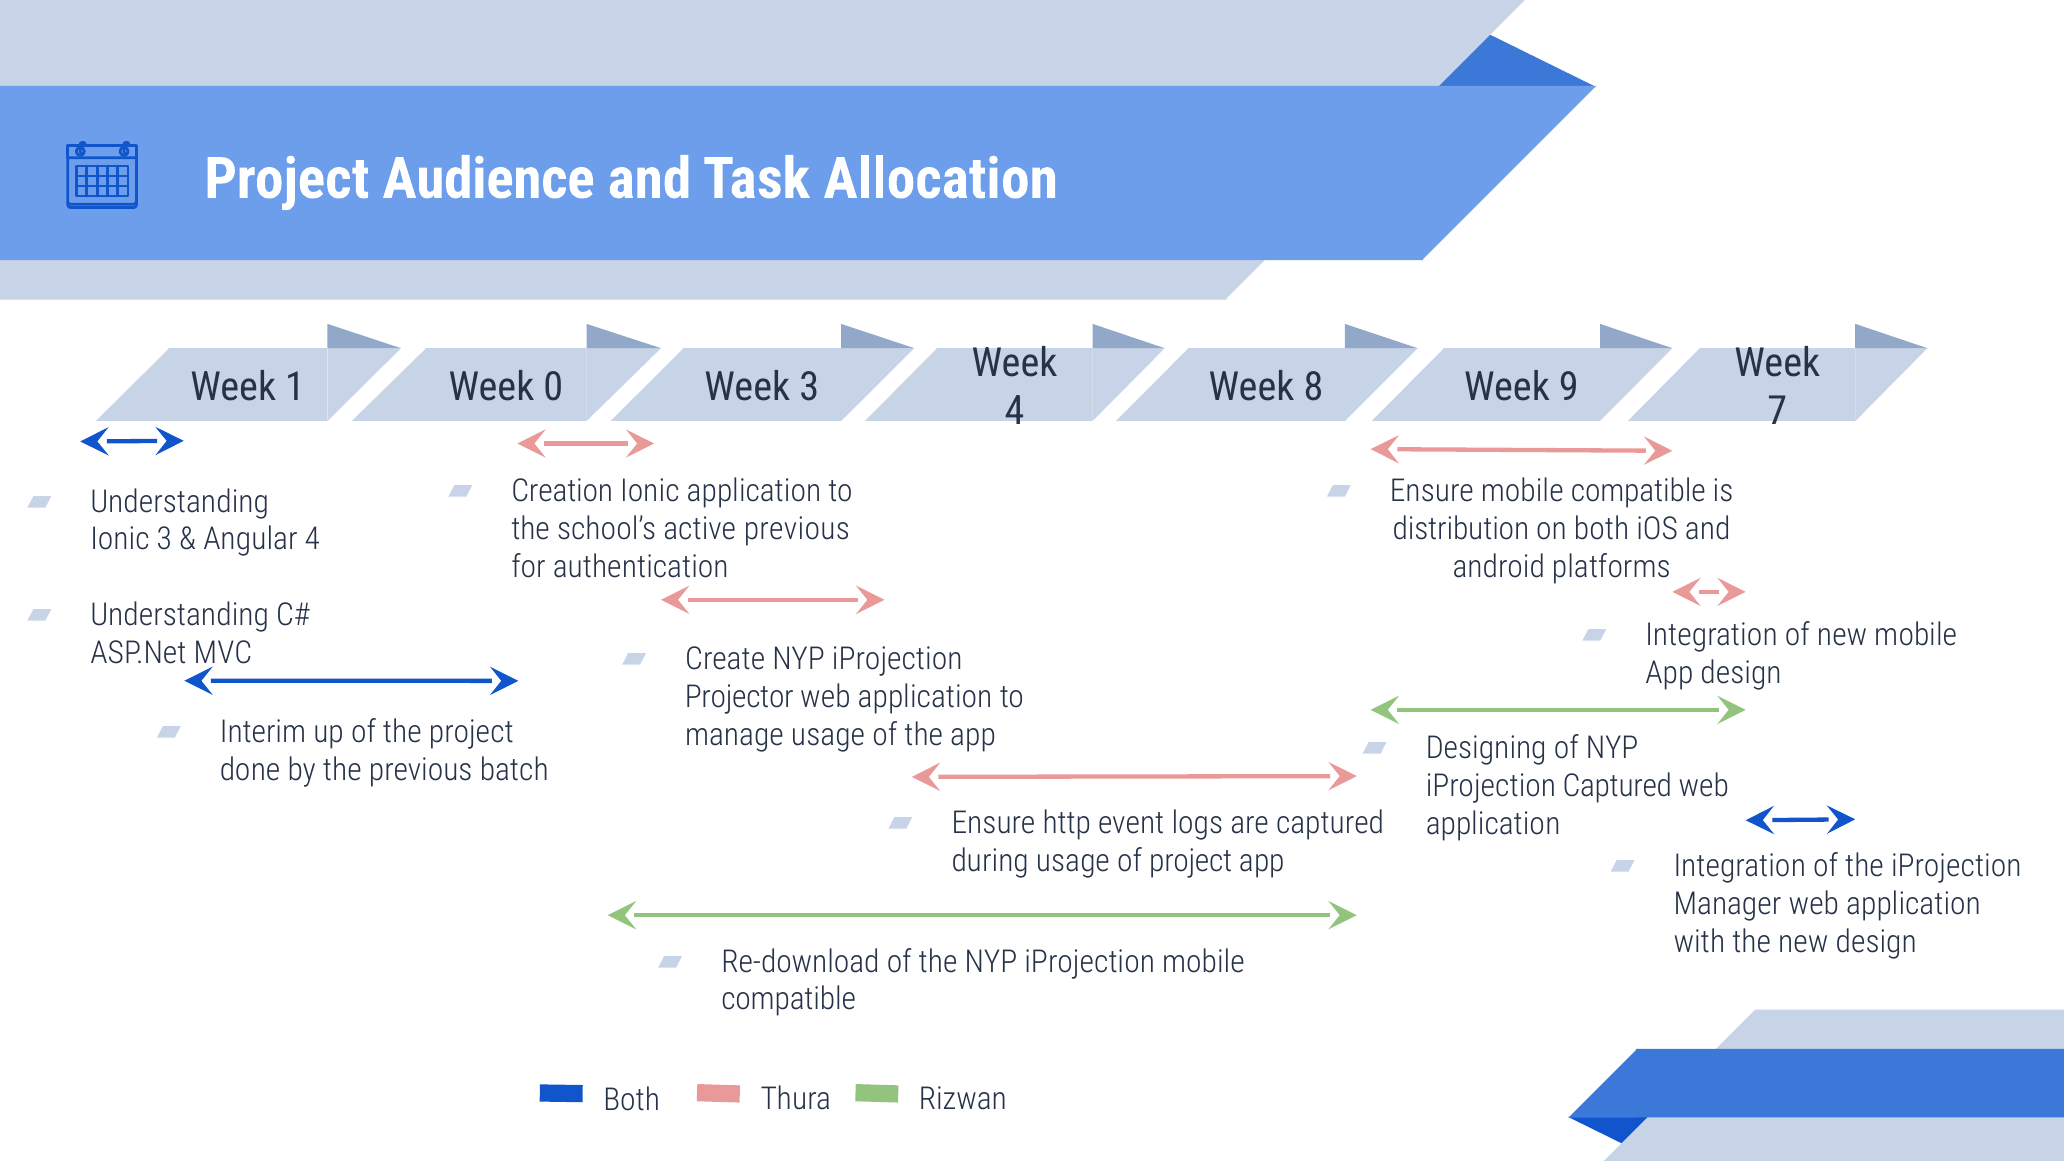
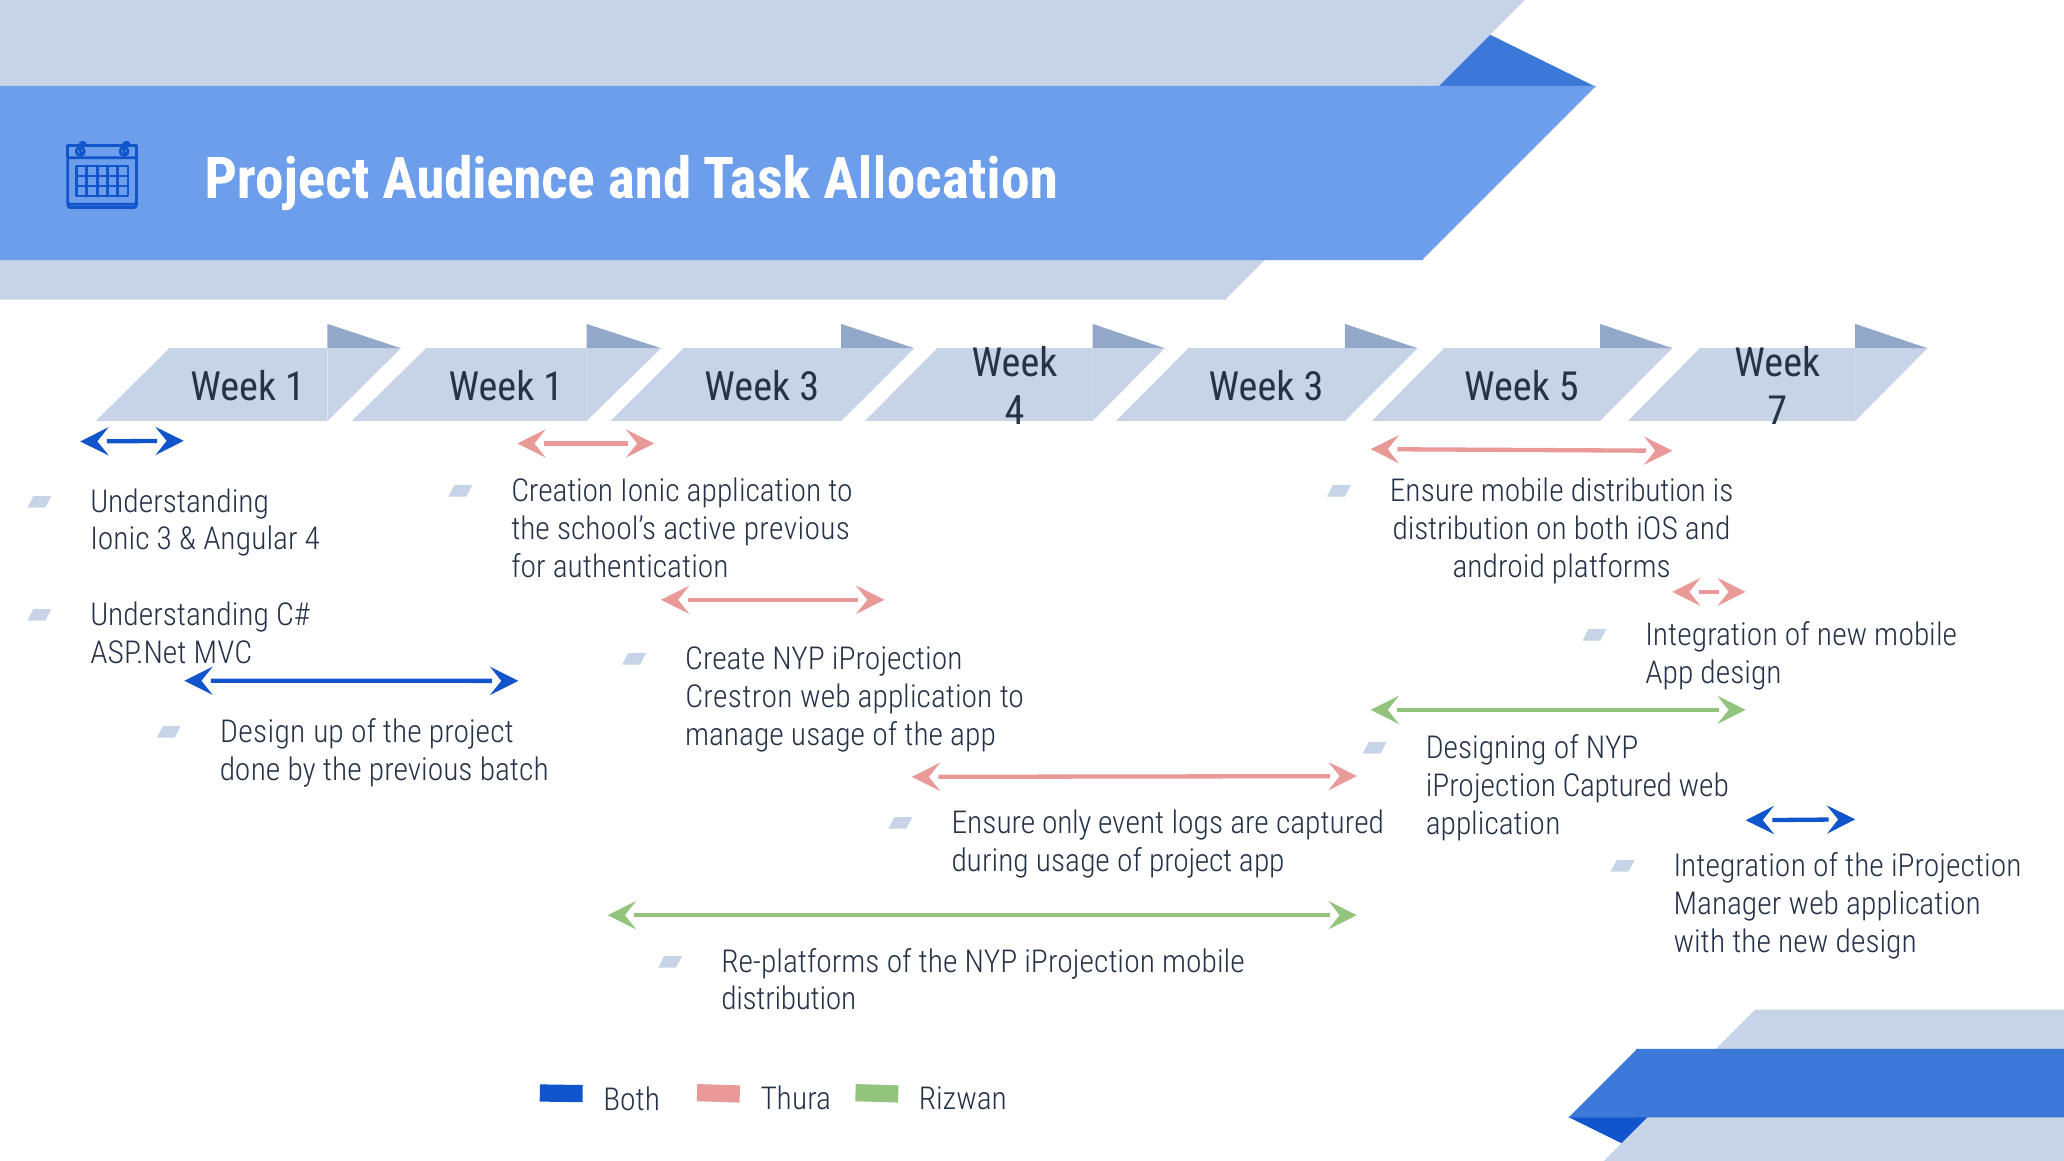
1 Week 0: 0 -> 1
8 at (1313, 387): 8 -> 3
9: 9 -> 5
Ensure mobile compatible: compatible -> distribution
Projector: Projector -> Crestron
Interim at (263, 732): Interim -> Design
http: http -> only
Re-download: Re-download -> Re-platforms
compatible at (789, 1000): compatible -> distribution
